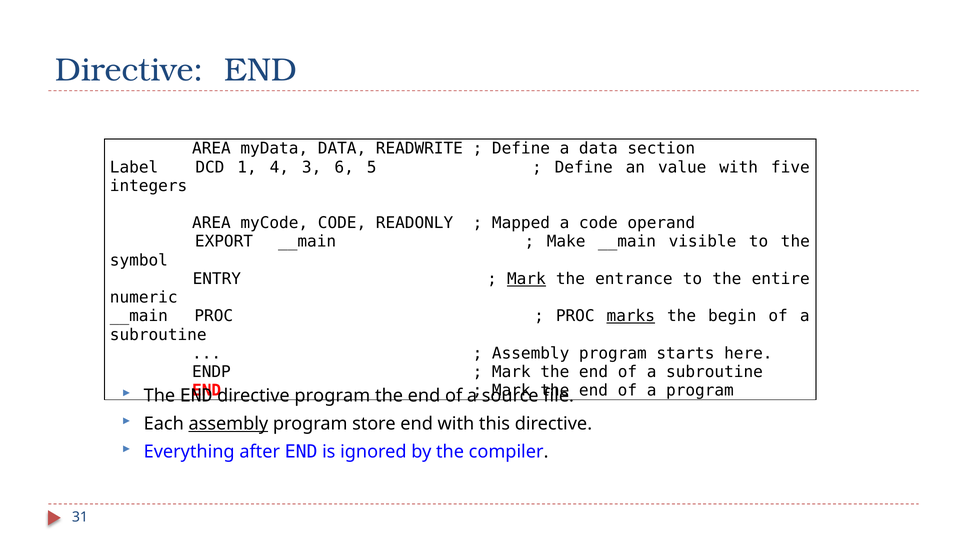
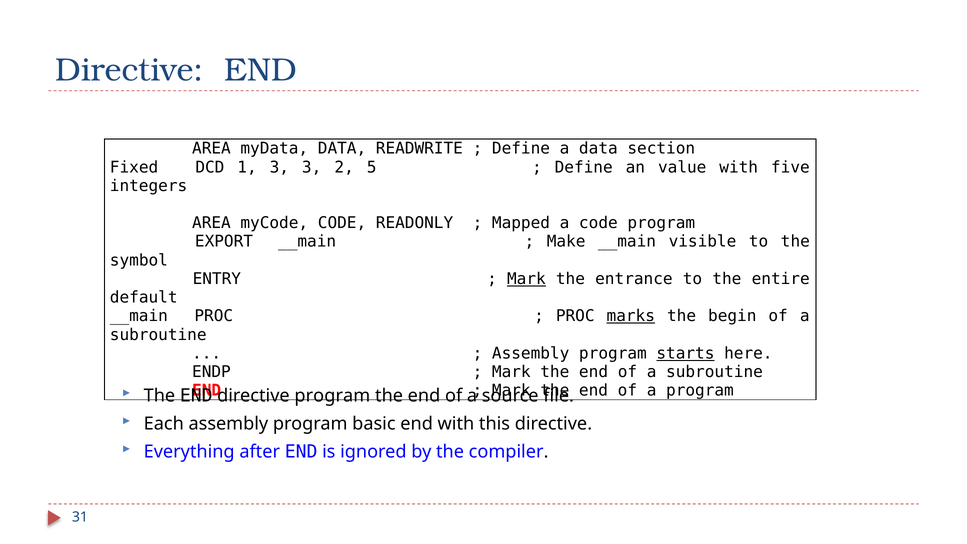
Label: Label -> Fixed
1 4: 4 -> 3
6: 6 -> 2
code operand: operand -> program
numeric: numeric -> default
starts underline: none -> present
assembly at (228, 424) underline: present -> none
store: store -> basic
